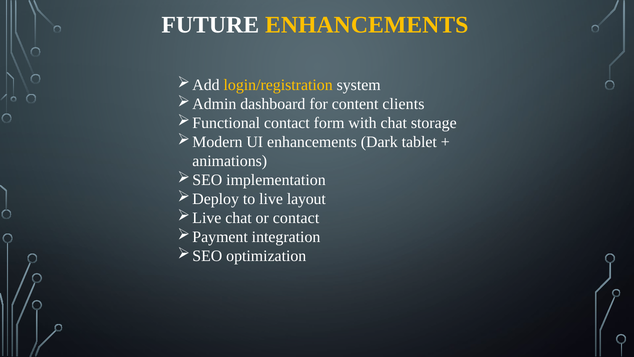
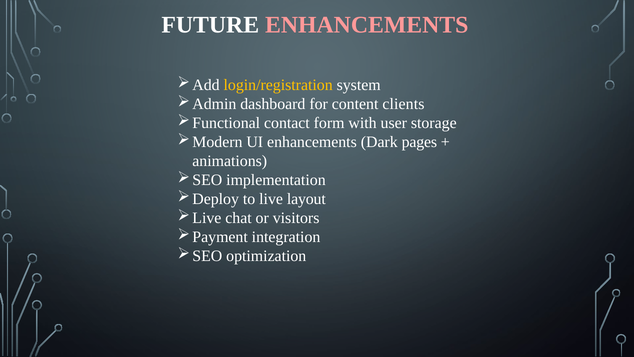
ENHANCEMENTS at (367, 25) colour: yellow -> pink
with chat: chat -> user
tablet: tablet -> pages
or contact: contact -> visitors
